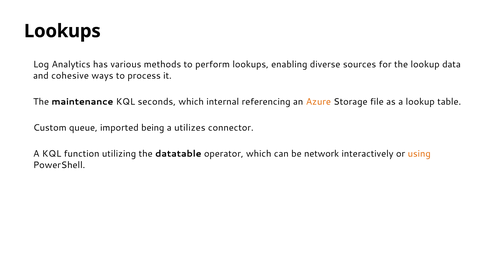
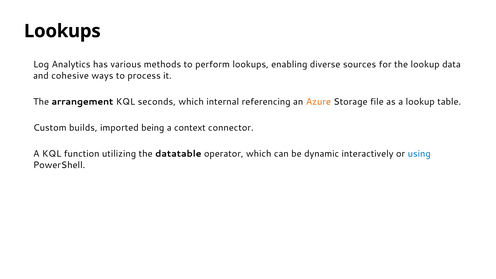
maintenance: maintenance -> arrangement
queue: queue -> builds
utilizes: utilizes -> context
network: network -> dynamic
using colour: orange -> blue
